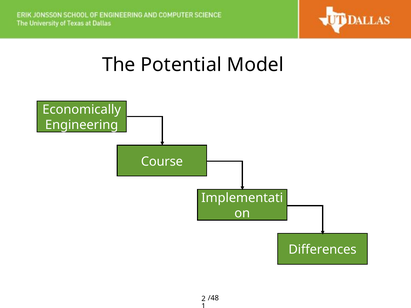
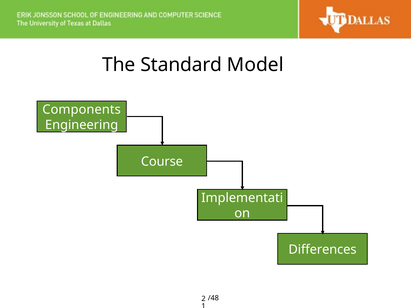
Potential: Potential -> Standard
Economically: Economically -> Components
